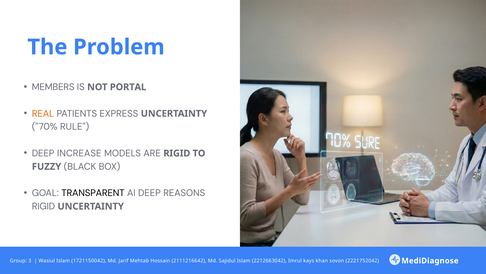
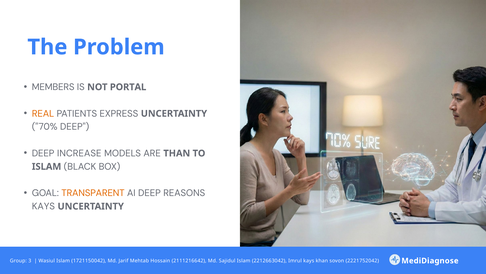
70% RULE: RULE -> DEEP
ARE RIGID: RIGID -> THAN
FUZZY at (47, 166): FUZZY -> ISLAM
TRANSPARENT colour: black -> orange
RIGID at (43, 206): RIGID -> KAYS
